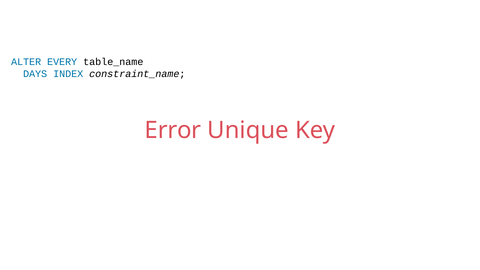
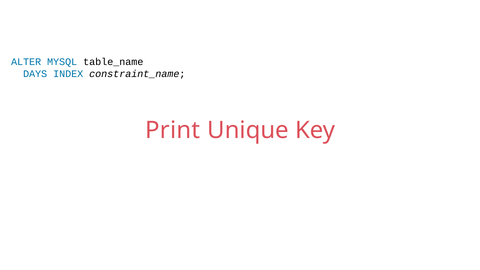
EVERY: EVERY -> MYSQL
Error: Error -> Print
